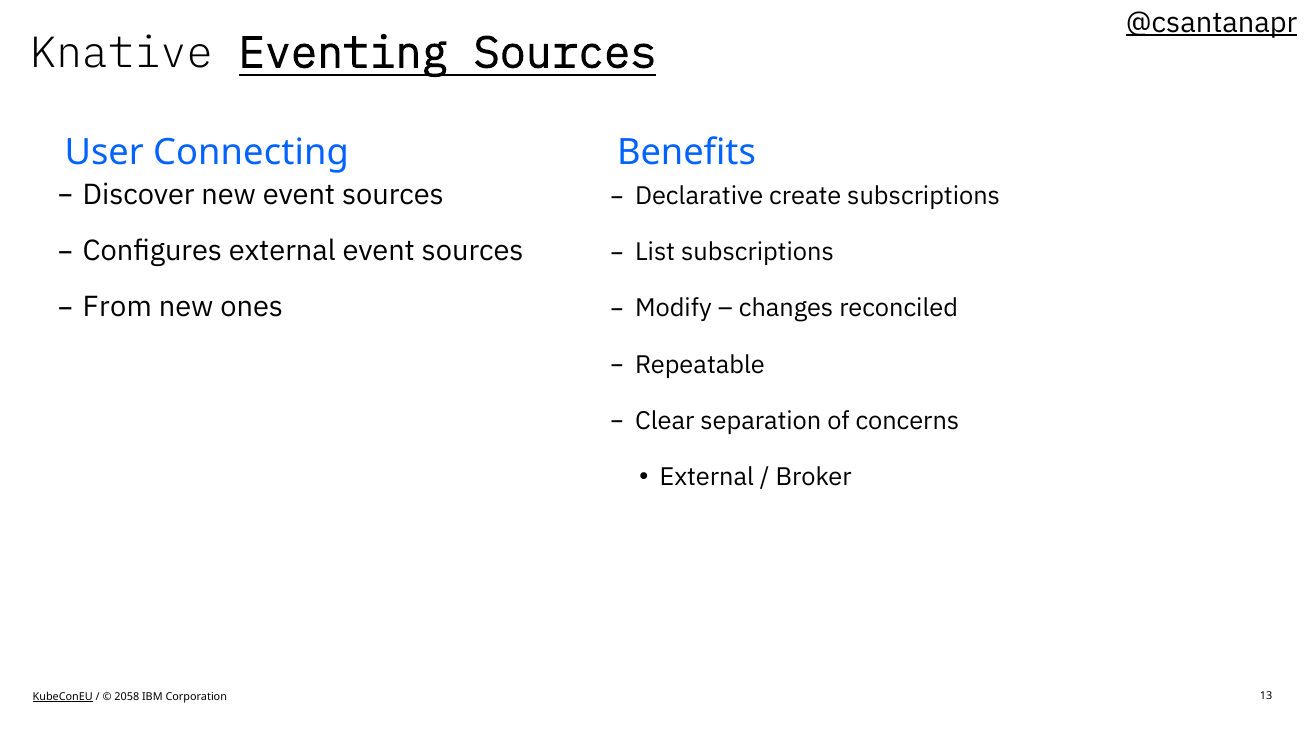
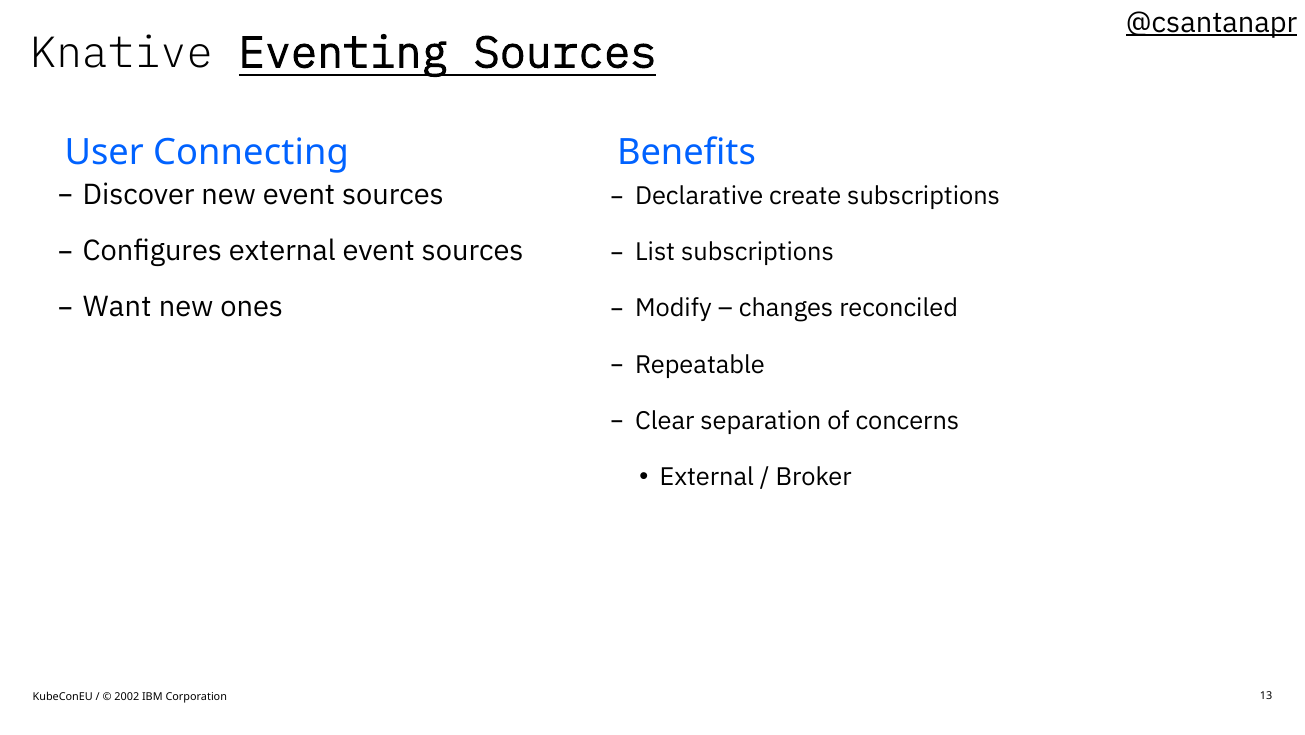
From: From -> Want
KubeConEU underline: present -> none
2058: 2058 -> 2002
